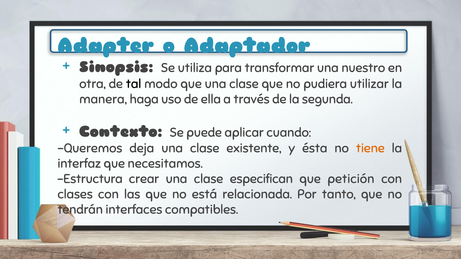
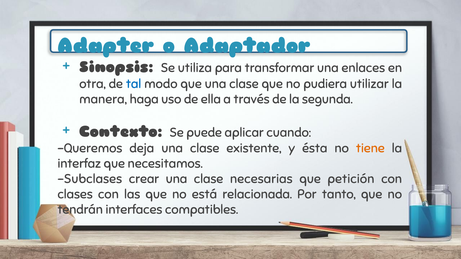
nuestro: nuestro -> enlaces
tal colour: black -> blue
Estructura: Estructura -> Subclases
especifican: especifican -> necesarias
